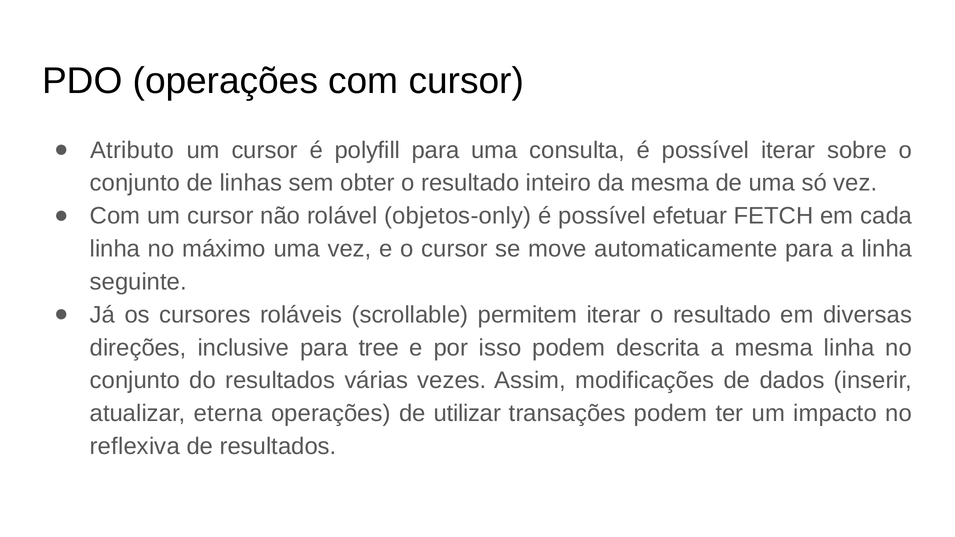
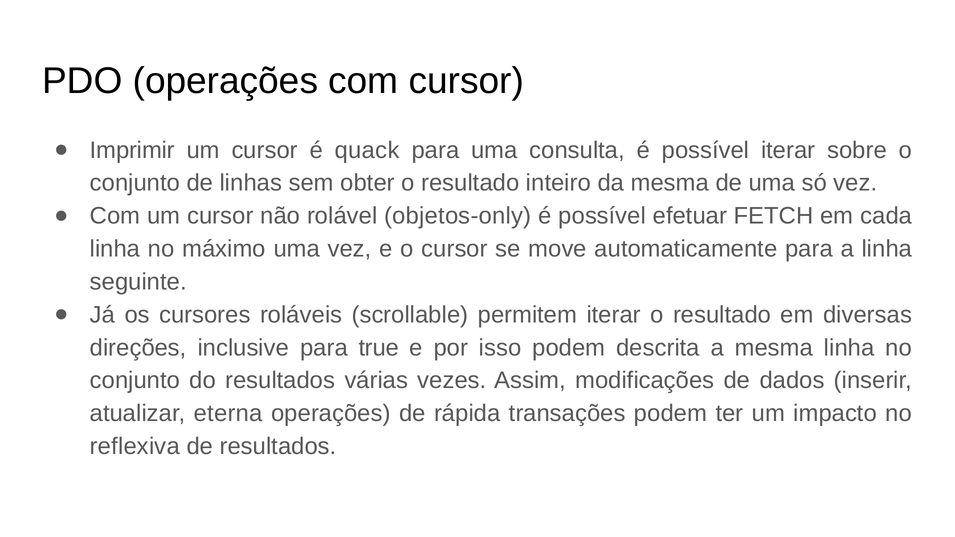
Atributo: Atributo -> Imprimir
polyfill: polyfill -> quack
tree: tree -> true
utilizar: utilizar -> rápida
